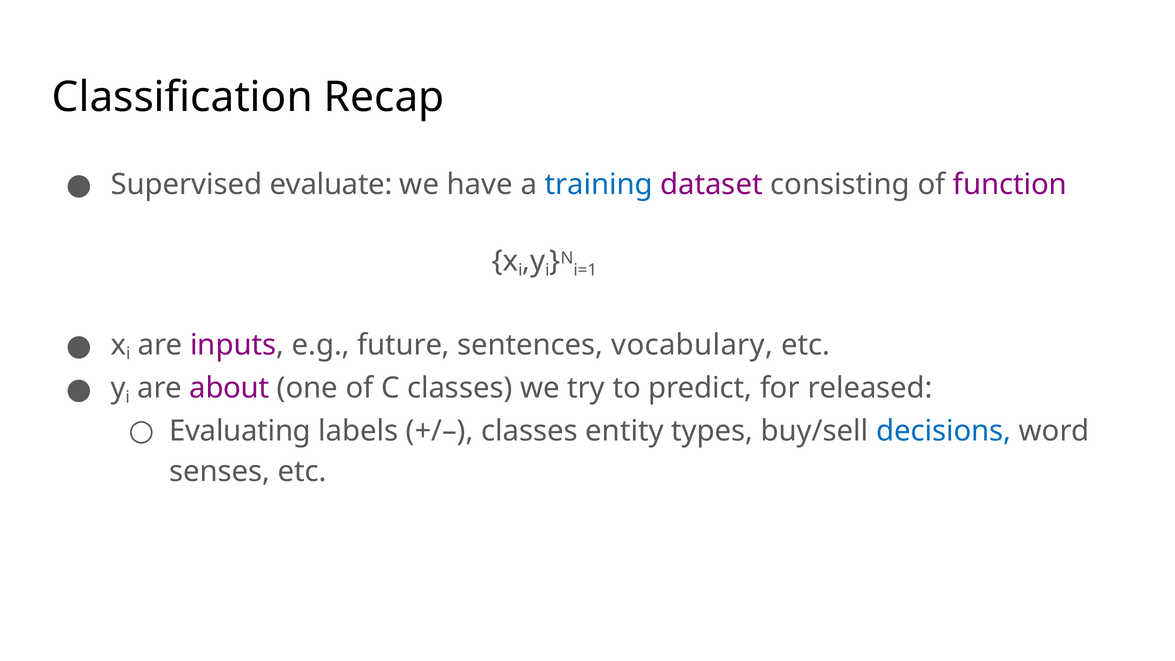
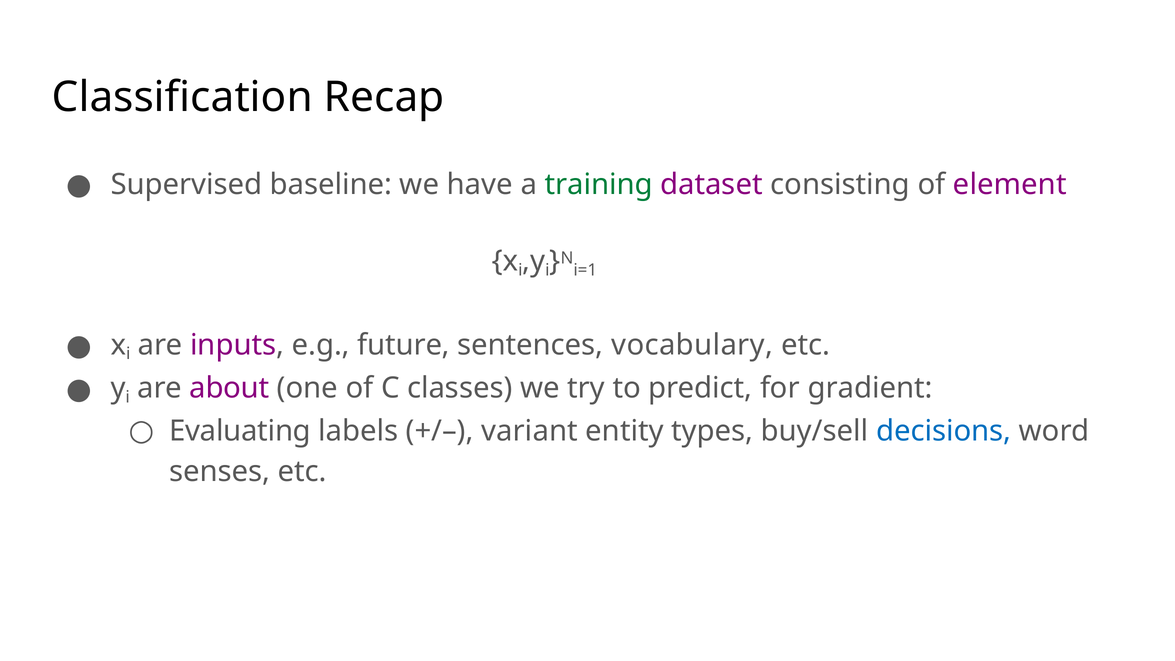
evaluate: evaluate -> baseline
training colour: blue -> green
function: function -> element
released: released -> gradient
classes at (530, 431): classes -> variant
